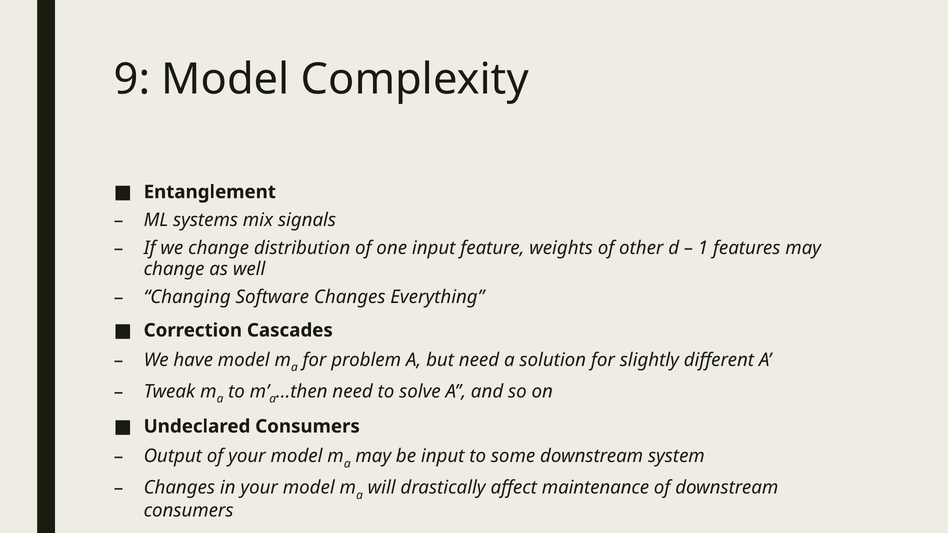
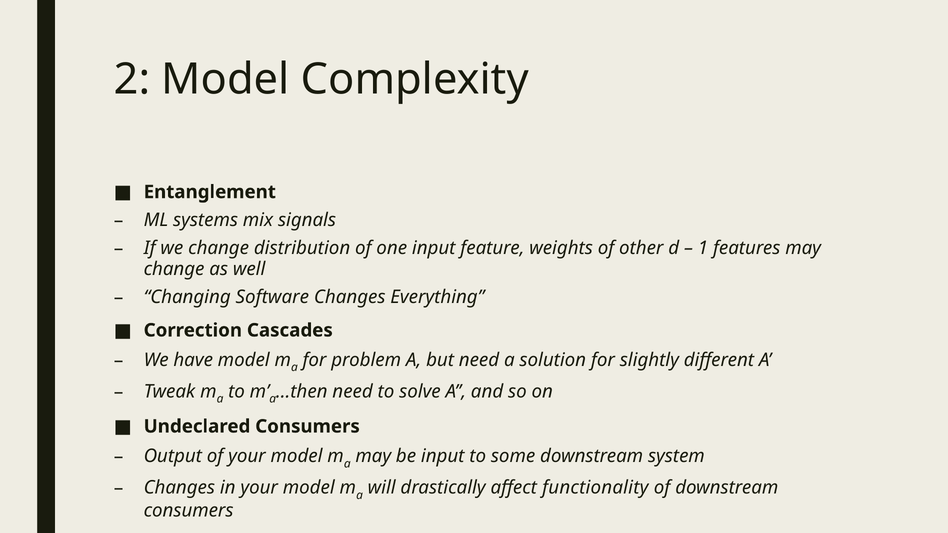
9: 9 -> 2
maintenance: maintenance -> functionality
